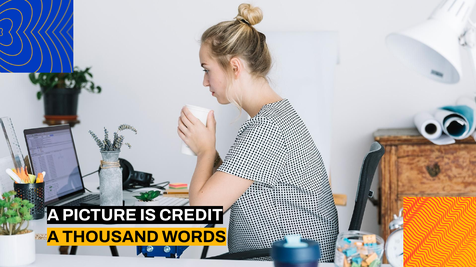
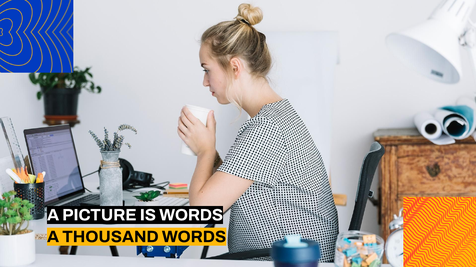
IS CREDIT: CREDIT -> WORDS
